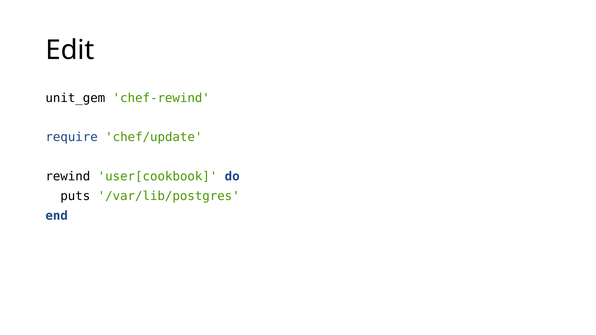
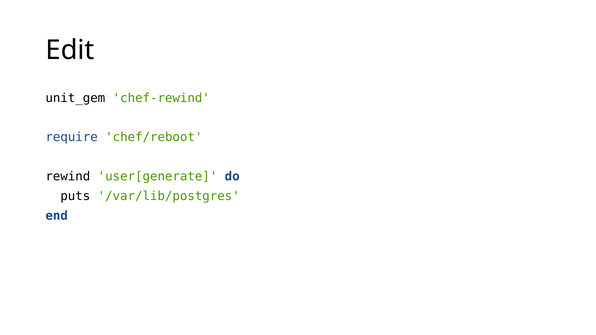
chef/update: chef/update -> chef/reboot
user[cookbook: user[cookbook -> user[generate
